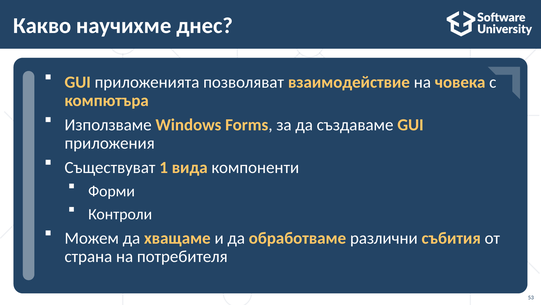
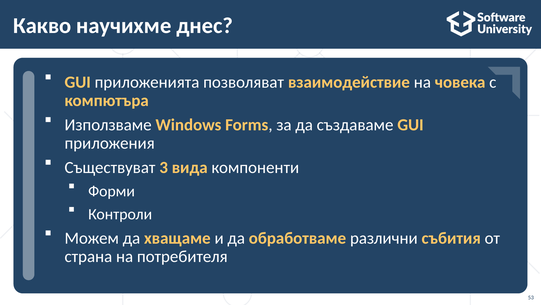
1: 1 -> 3
